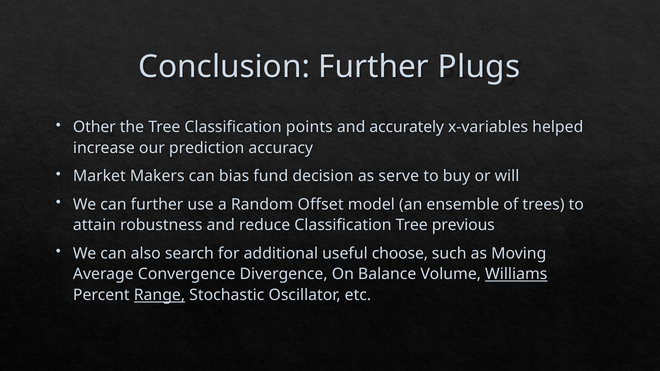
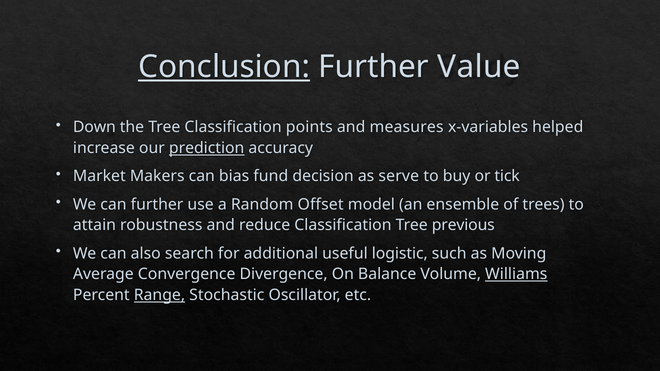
Conclusion underline: none -> present
Plugs: Plugs -> Value
Other: Other -> Down
accurately: accurately -> measures
prediction underline: none -> present
will: will -> tick
choose: choose -> logistic
